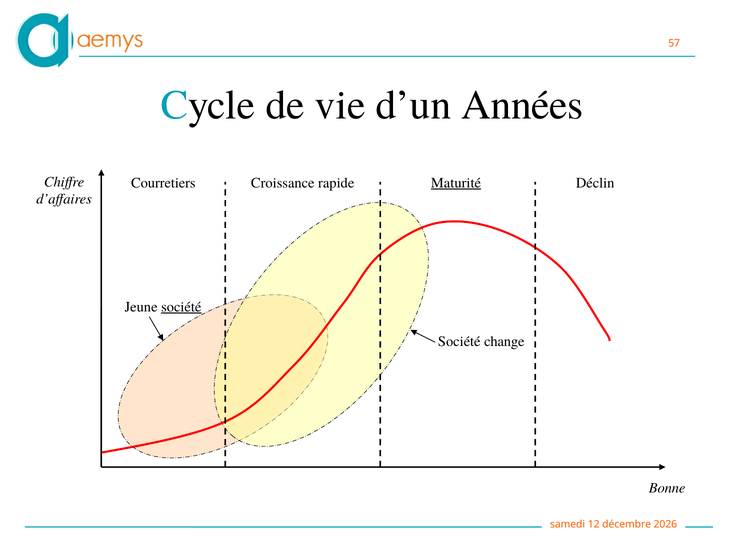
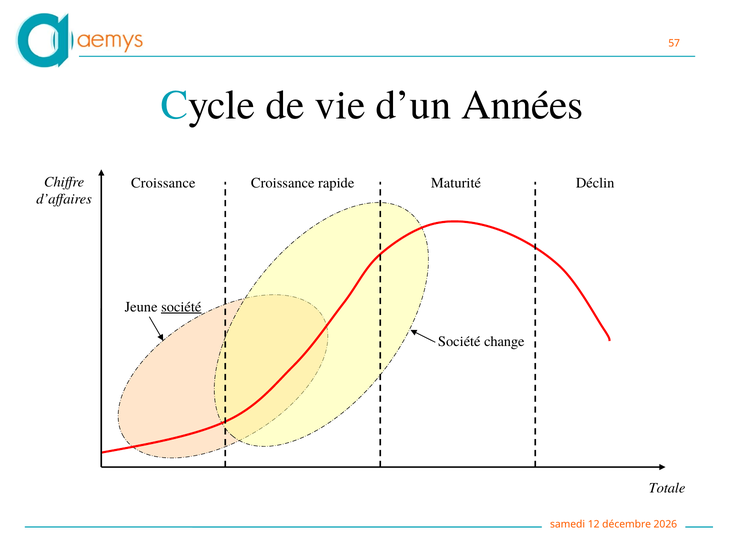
Courretiers at (163, 183): Courretiers -> Croissance
Maturité underline: present -> none
Bonne: Bonne -> Totale
